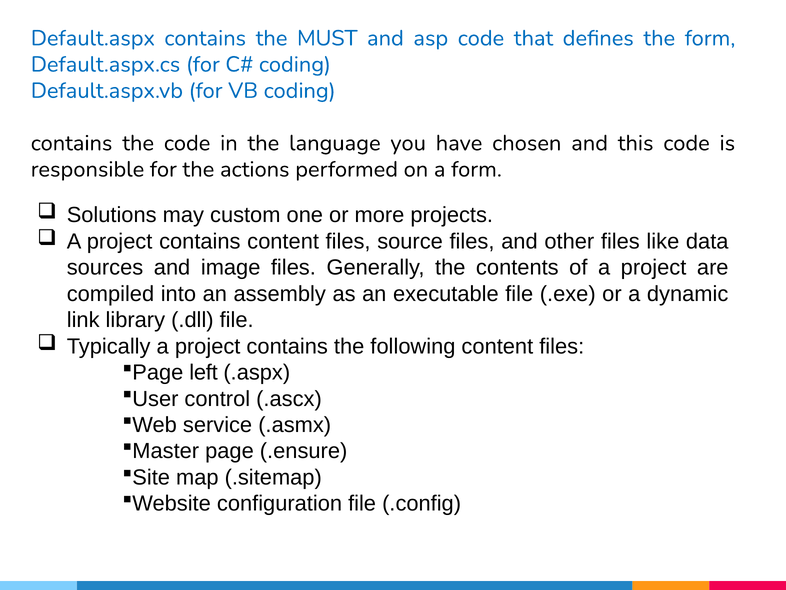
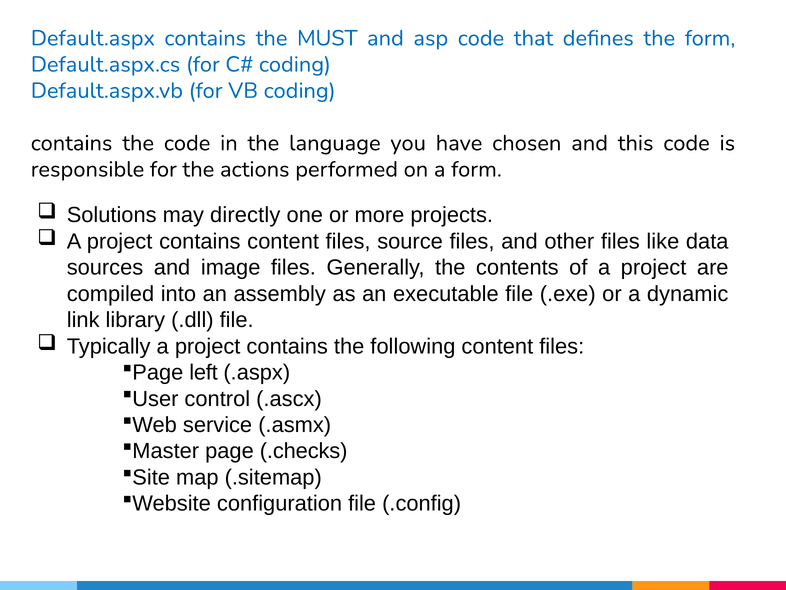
custom: custom -> directly
.ensure: .ensure -> .checks
